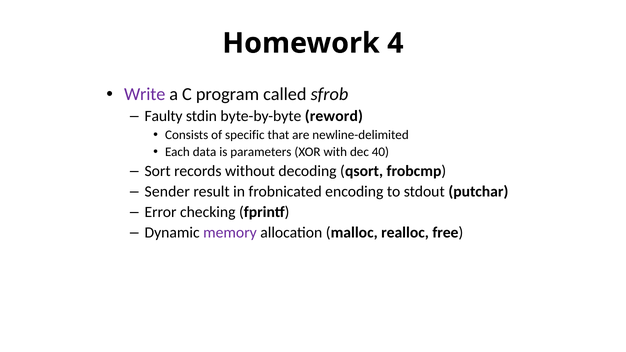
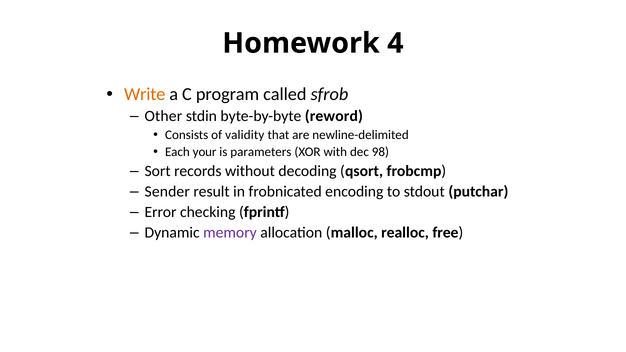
Write colour: purple -> orange
Faulty: Faulty -> Other
specific: specific -> validity
data: data -> your
40: 40 -> 98
